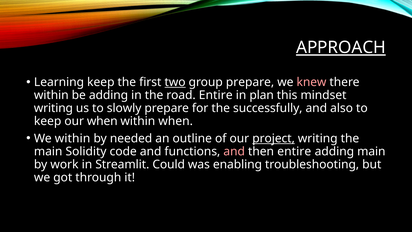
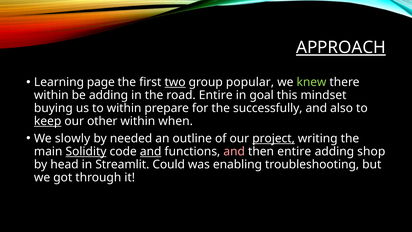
Learning keep: keep -> page
group prepare: prepare -> popular
knew colour: pink -> light green
plan: plan -> goal
writing at (53, 108): writing -> buying
to slowly: slowly -> within
keep at (48, 121) underline: none -> present
our when: when -> other
We within: within -> slowly
Solidity underline: none -> present
and at (151, 151) underline: none -> present
adding main: main -> shop
work: work -> head
